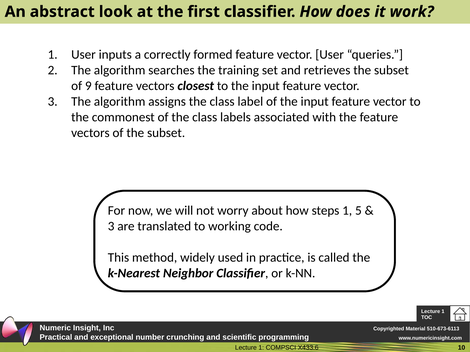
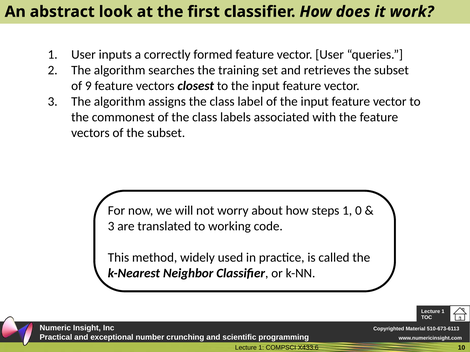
5: 5 -> 0
